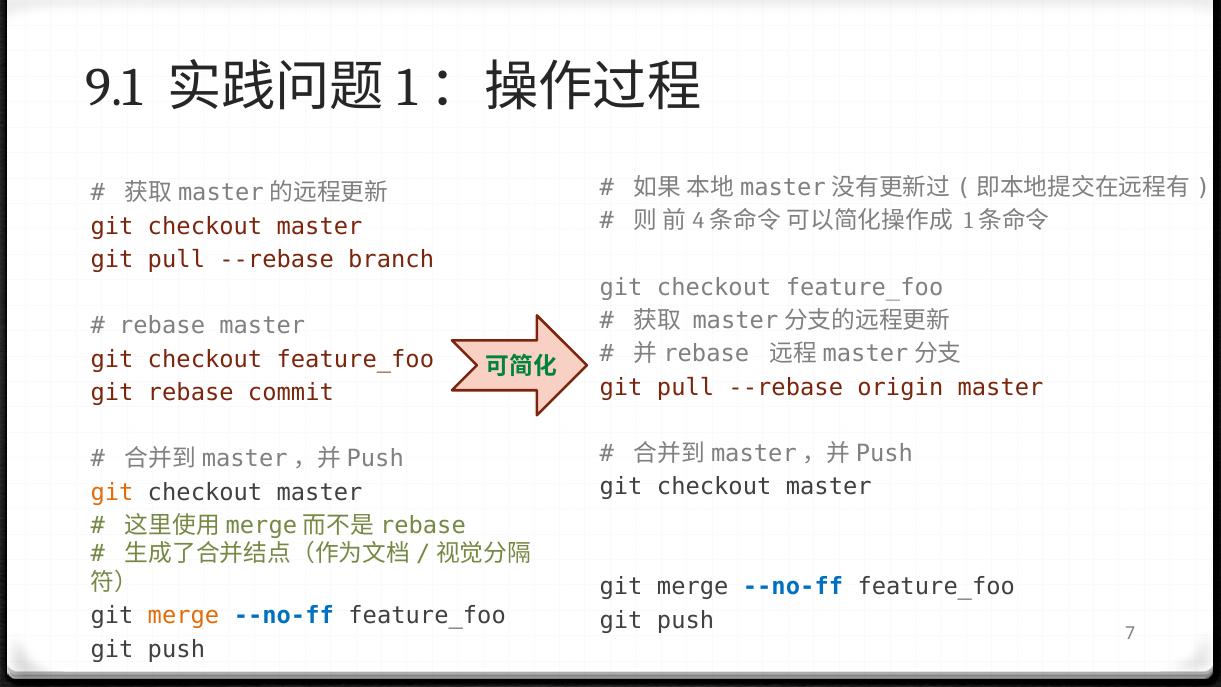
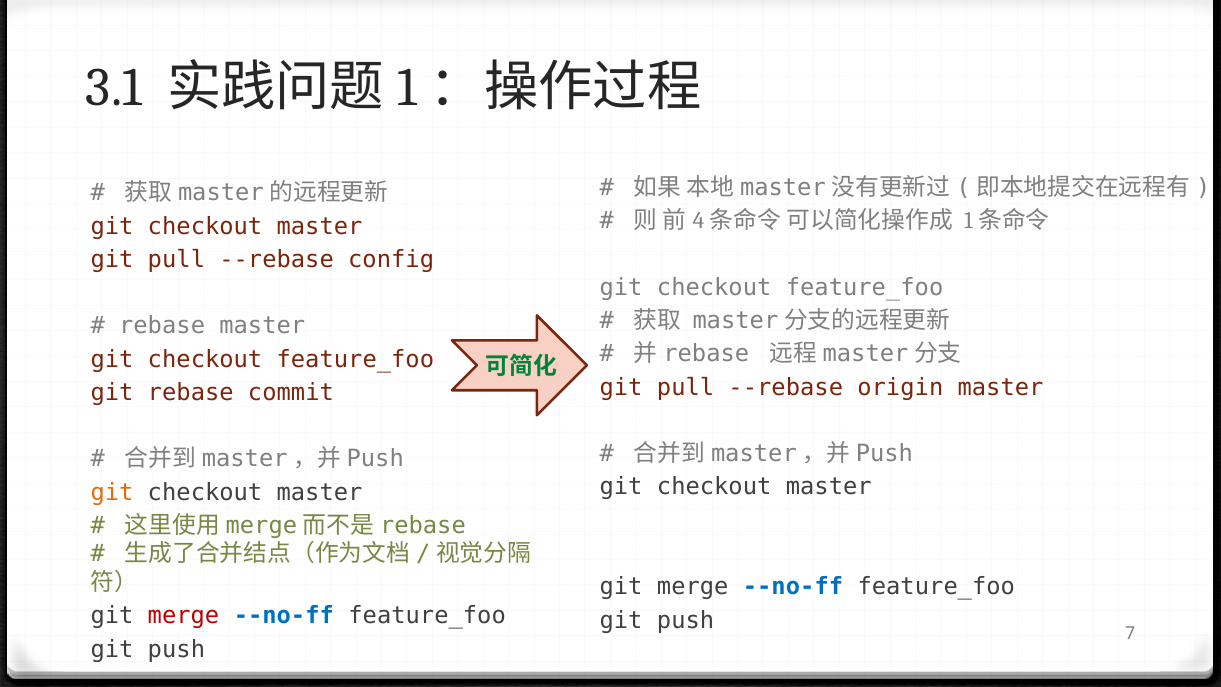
9.1: 9.1 -> 3.1
branch: branch -> config
merge at (184, 616) colour: orange -> red
